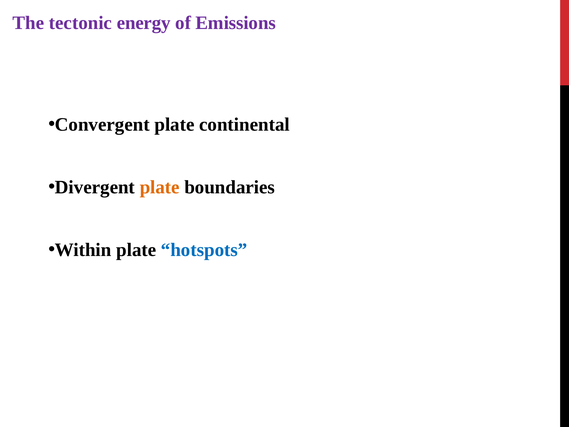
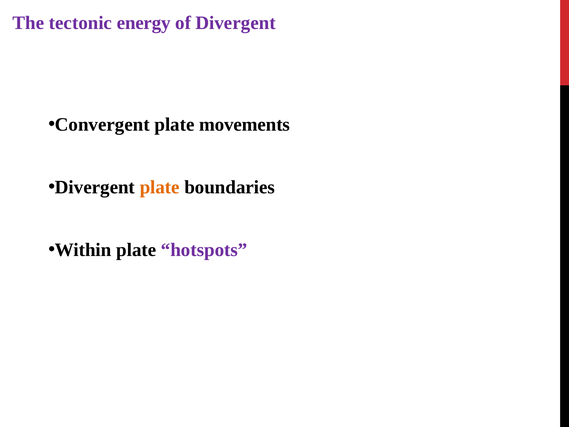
of Emissions: Emissions -> Divergent
continental: continental -> movements
hotspots colour: blue -> purple
